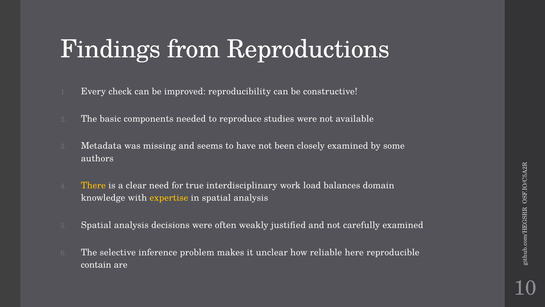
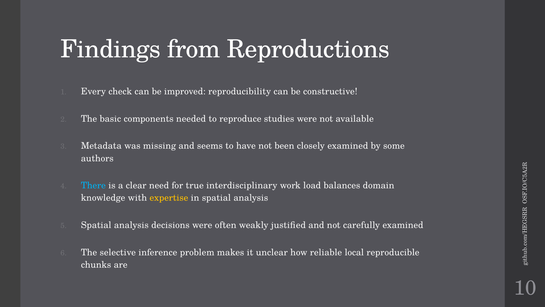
There colour: yellow -> light blue
here: here -> local
contain: contain -> chunks
